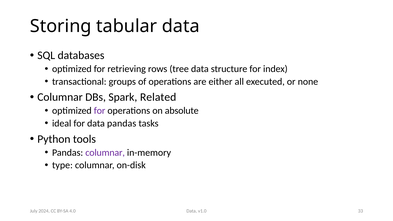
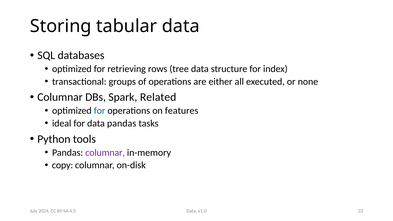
for at (100, 111) colour: purple -> blue
absolute: absolute -> features
type: type -> copy
